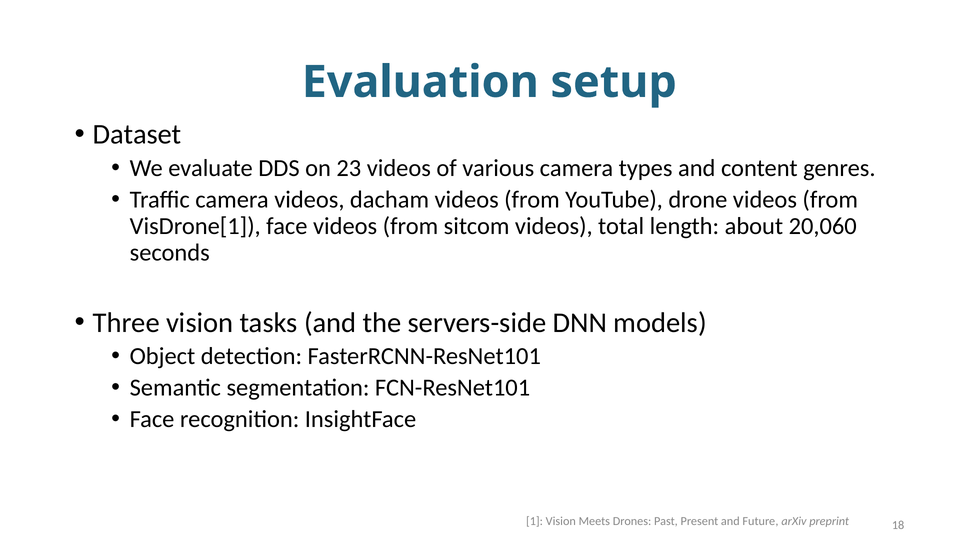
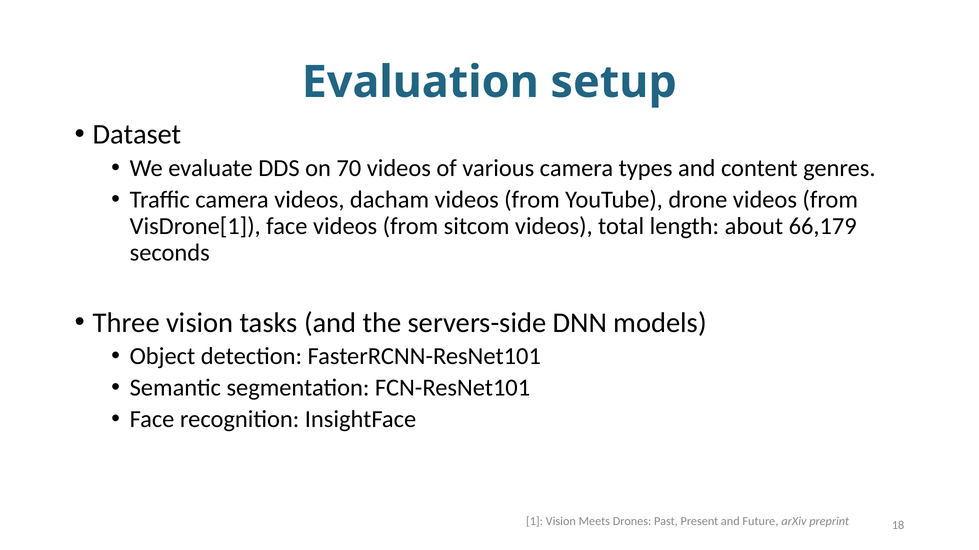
23: 23 -> 70
20,060: 20,060 -> 66,179
